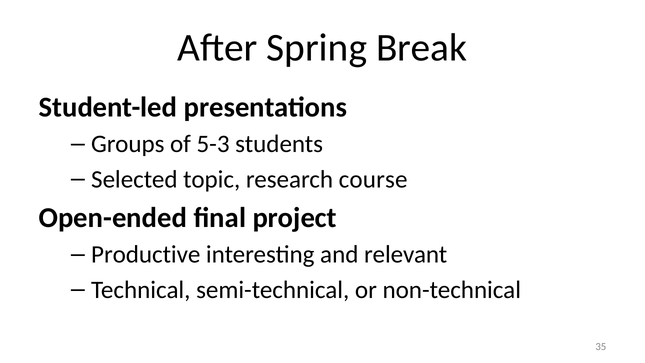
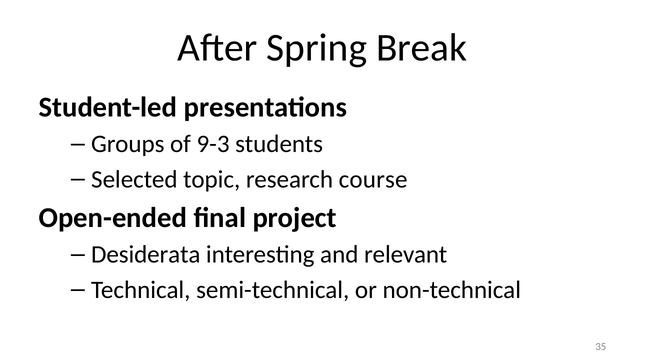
5-3: 5-3 -> 9-3
Productive: Productive -> Desiderata
